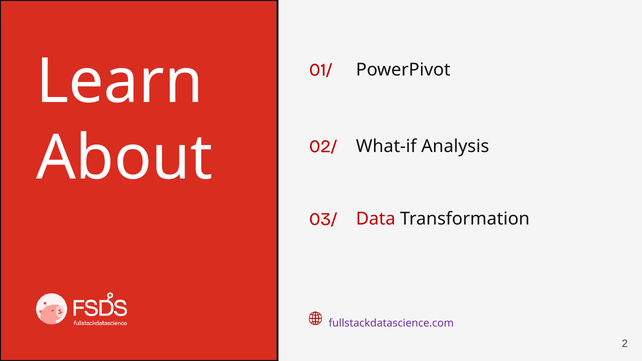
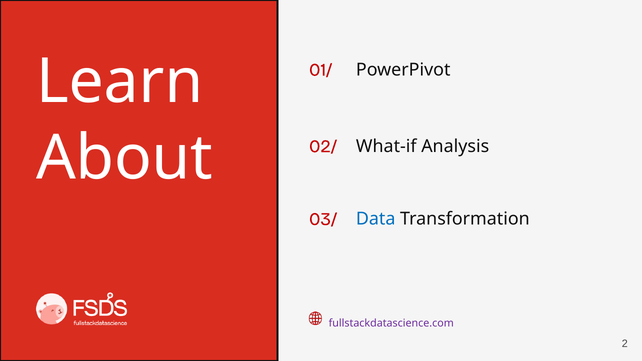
Data colour: red -> blue
